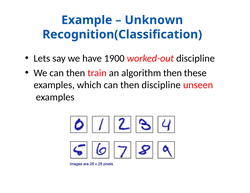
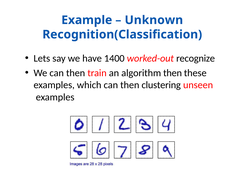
1900: 1900 -> 1400
worked-out discipline: discipline -> recognize
then discipline: discipline -> clustering
